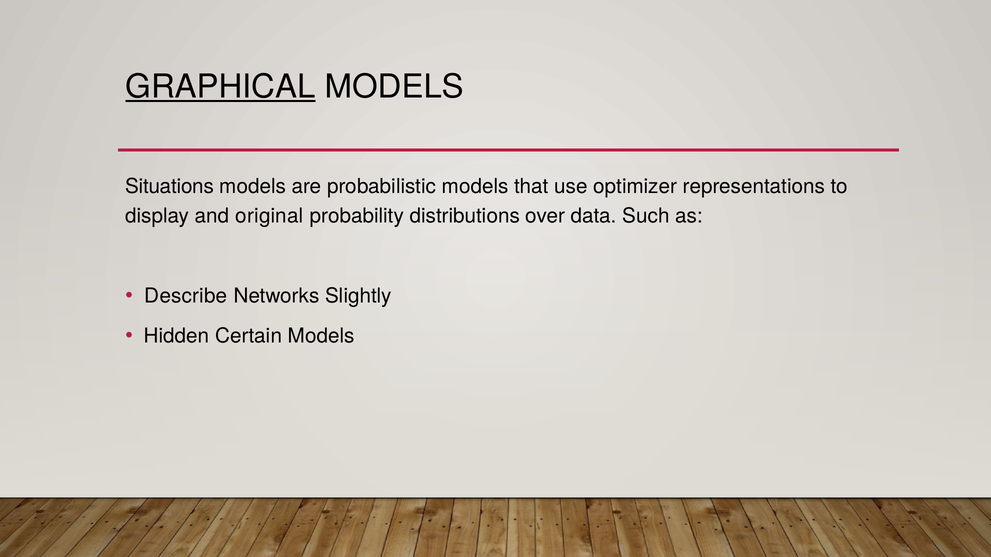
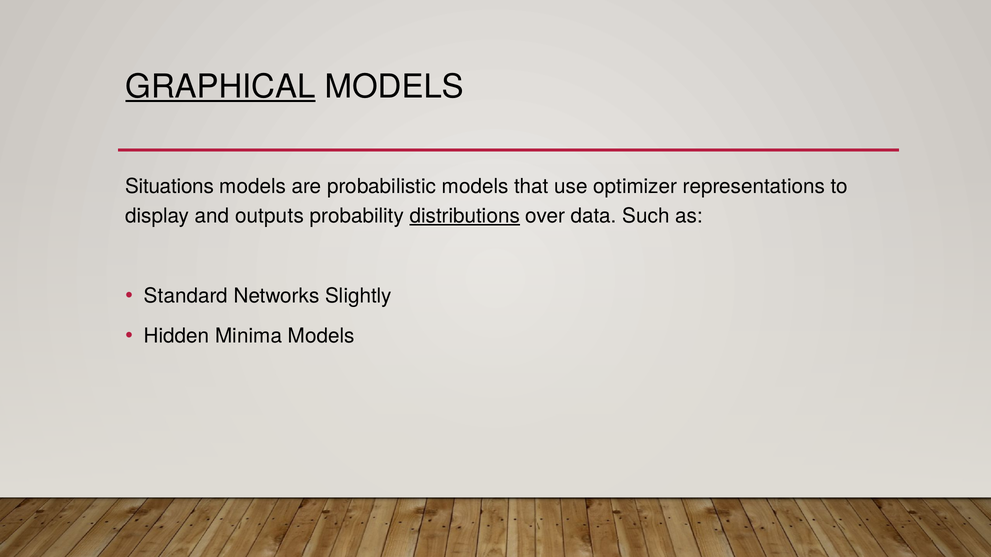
original: original -> outputs
distributions underline: none -> present
Describe: Describe -> Standard
Certain: Certain -> Minima
